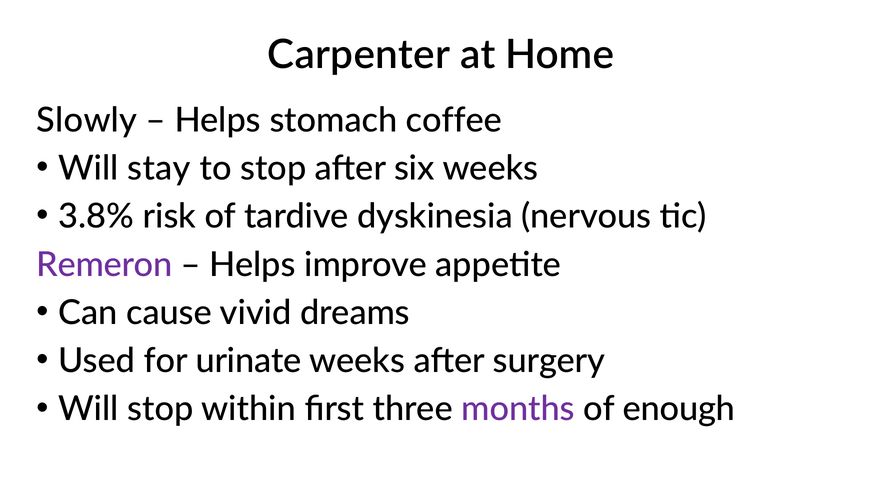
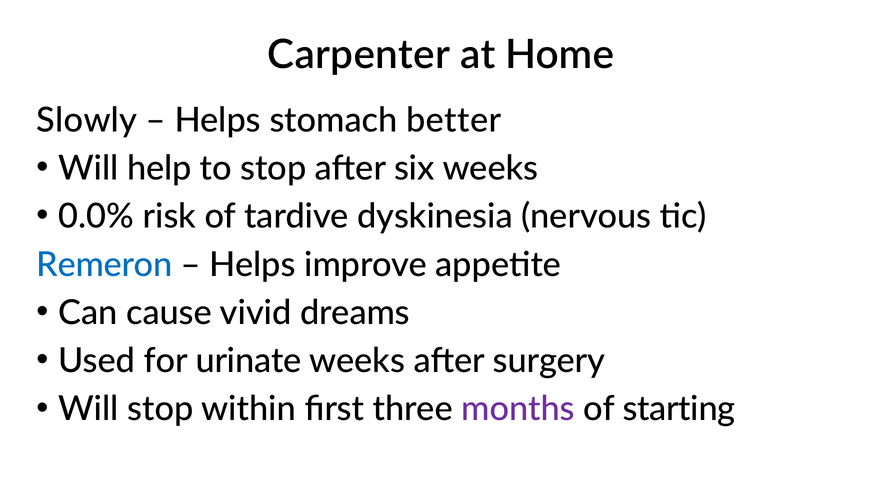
coffee: coffee -> better
stay: stay -> help
3.8%: 3.8% -> 0.0%
Remeron colour: purple -> blue
enough: enough -> starting
